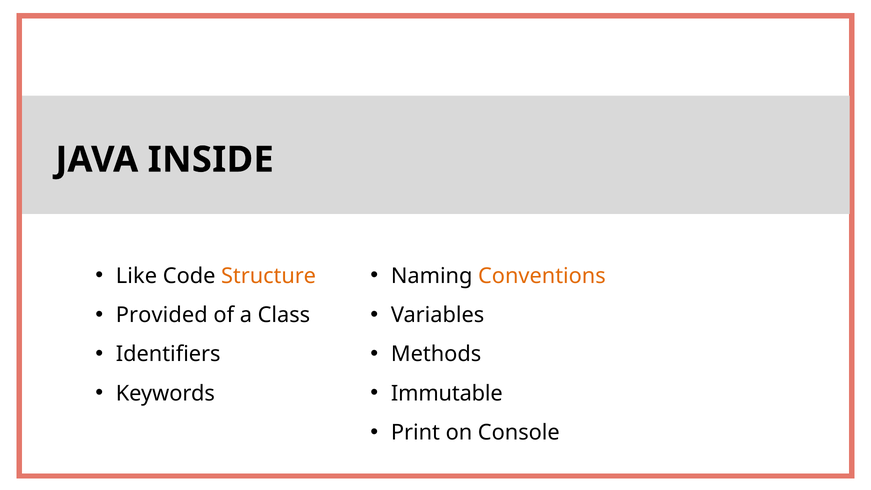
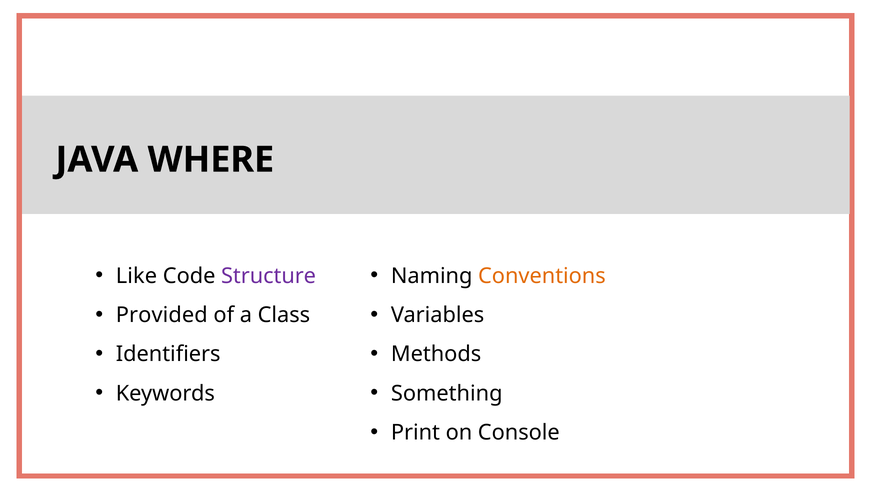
INSIDE: INSIDE -> WHERE
Structure colour: orange -> purple
Immutable: Immutable -> Something
